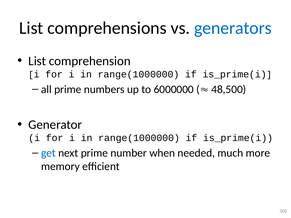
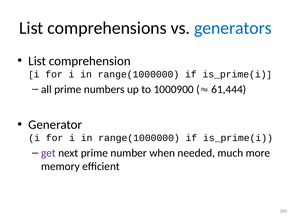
6000000: 6000000 -> 1000900
48,500: 48,500 -> 61,444
get colour: blue -> purple
